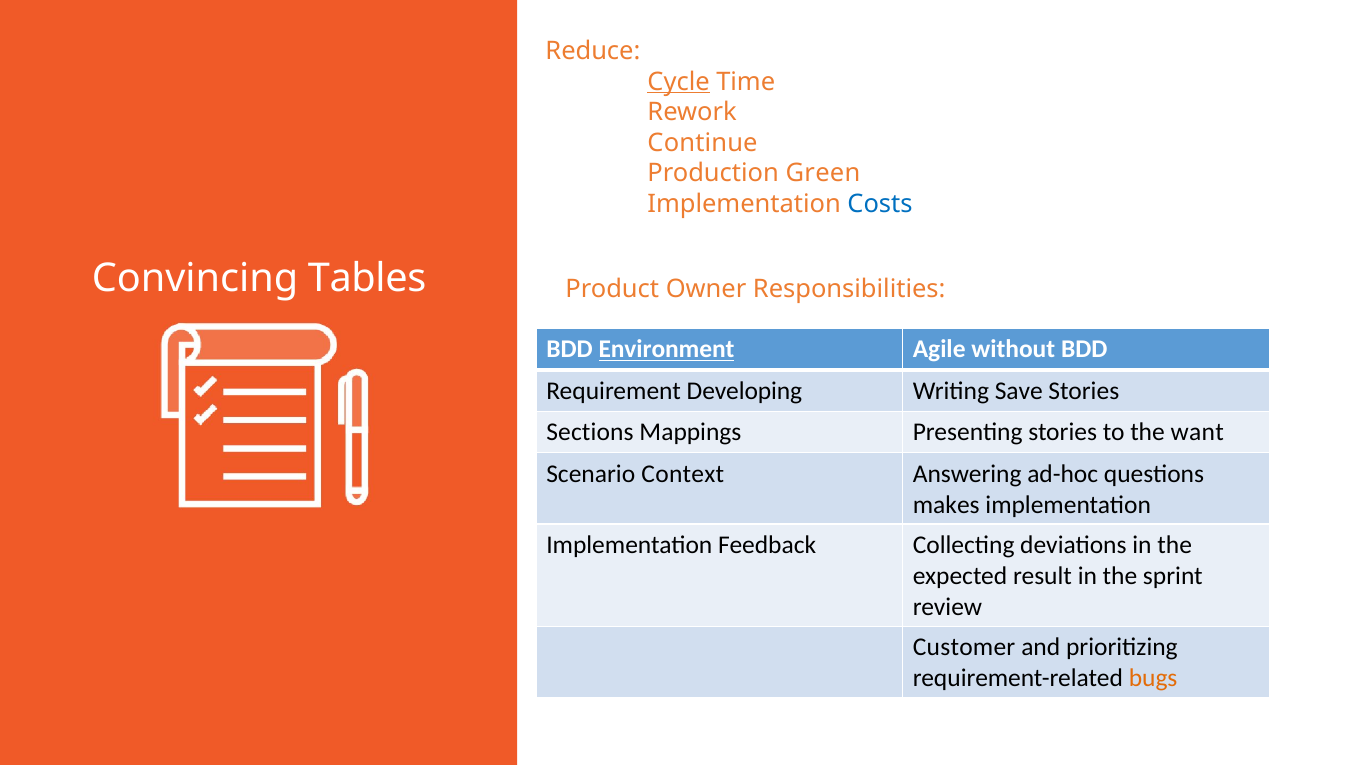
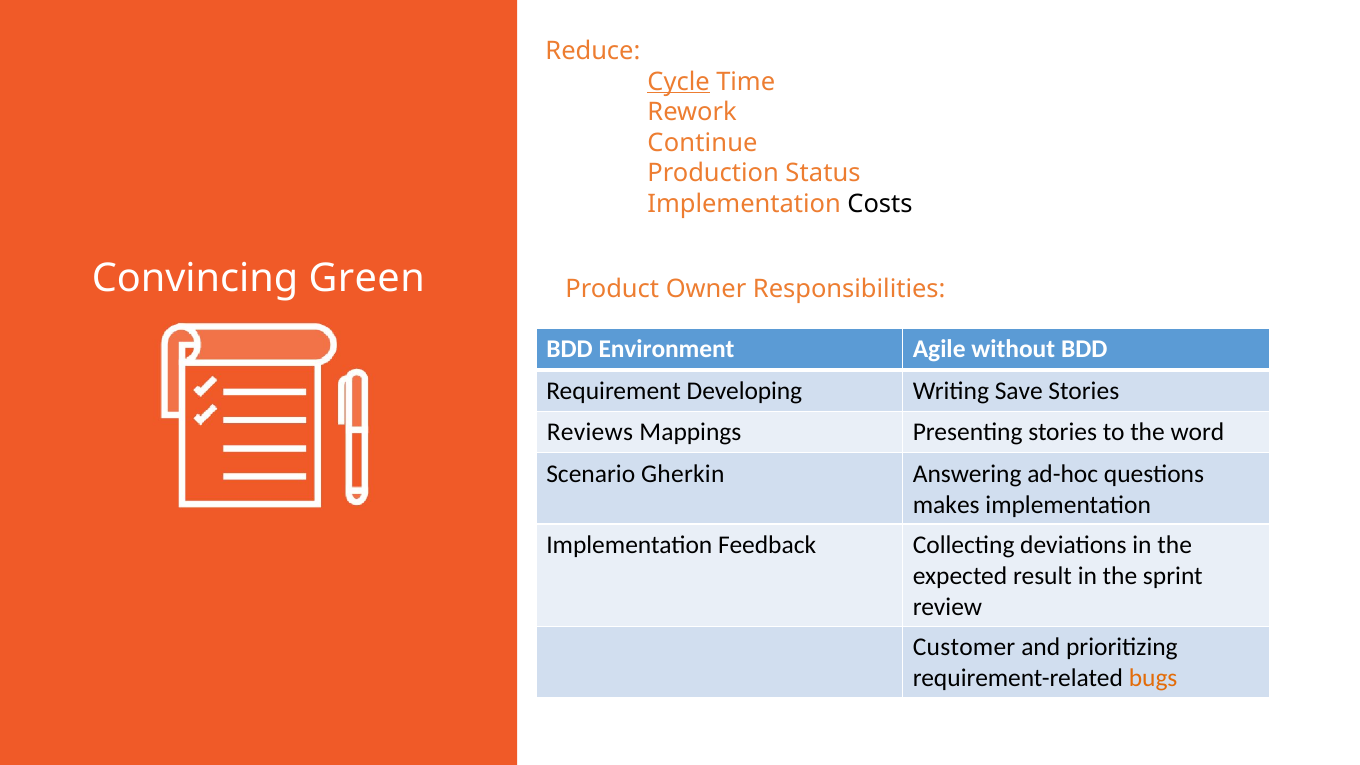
Green: Green -> Status
Costs colour: blue -> black
Tables: Tables -> Green
Environment underline: present -> none
Sections: Sections -> Reviews
want: want -> word
Context: Context -> Gherkin
